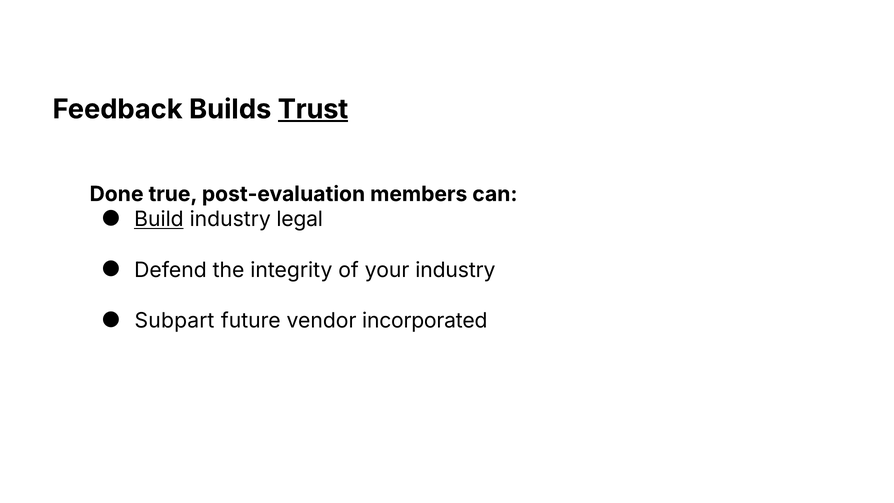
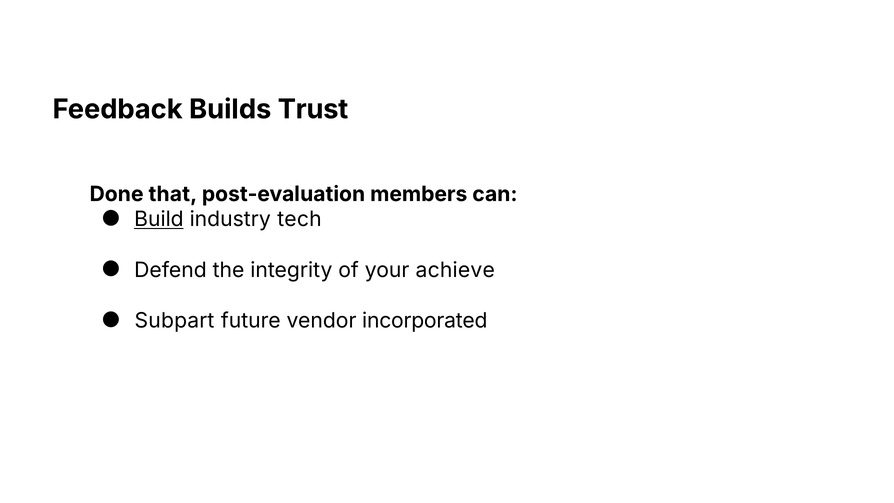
Trust underline: present -> none
true: true -> that
legal: legal -> tech
your industry: industry -> achieve
